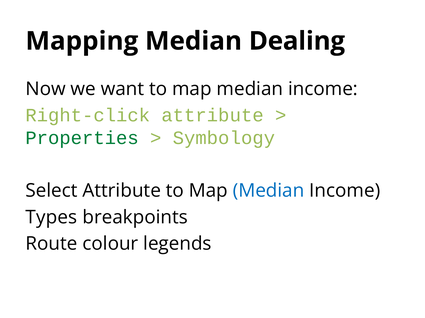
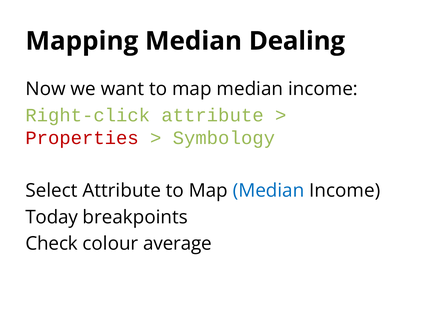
Properties colour: green -> red
Types: Types -> Today
Route: Route -> Check
legends: legends -> average
